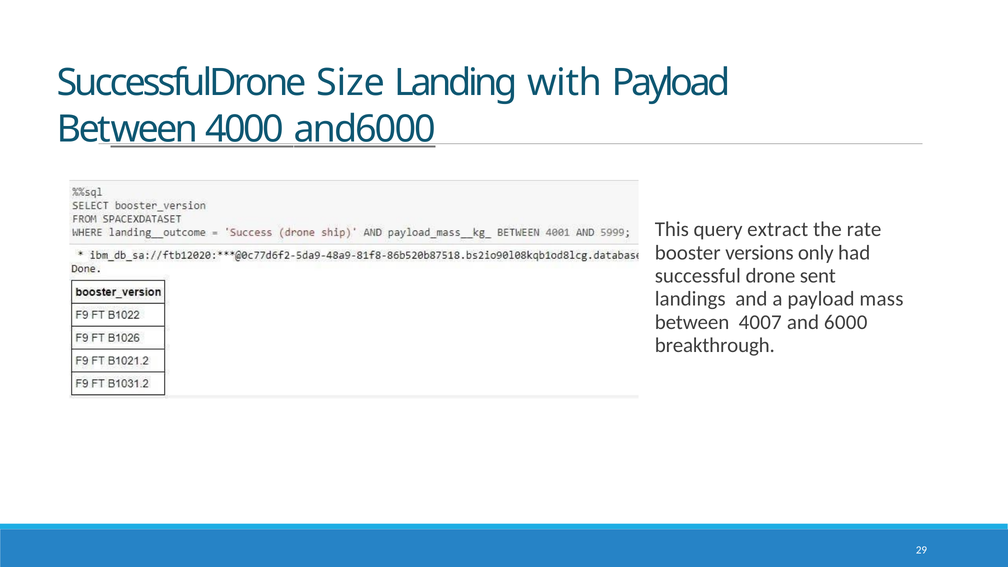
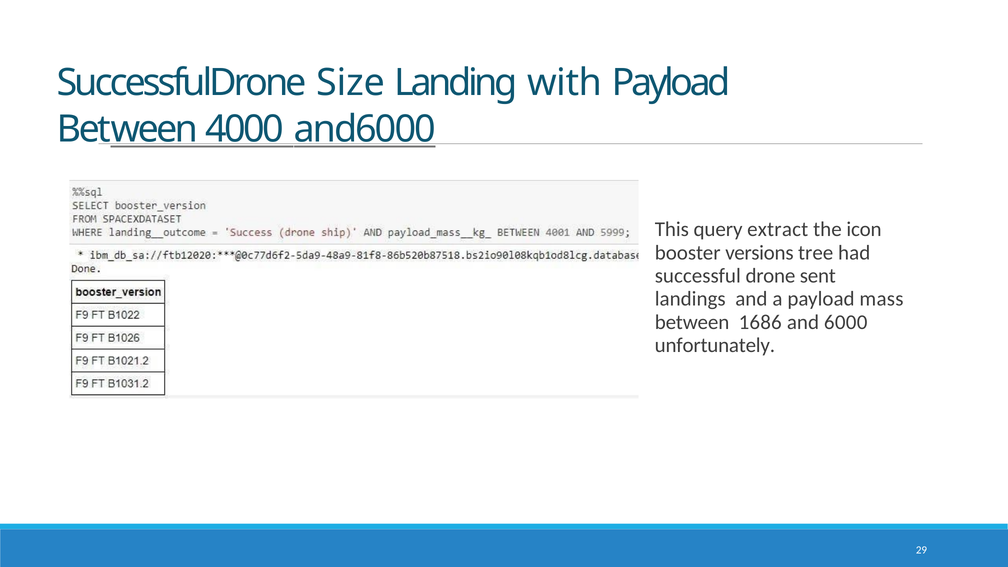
rate: rate -> icon
only: only -> tree
4007: 4007 -> 1686
breakthrough: breakthrough -> unfortunately
